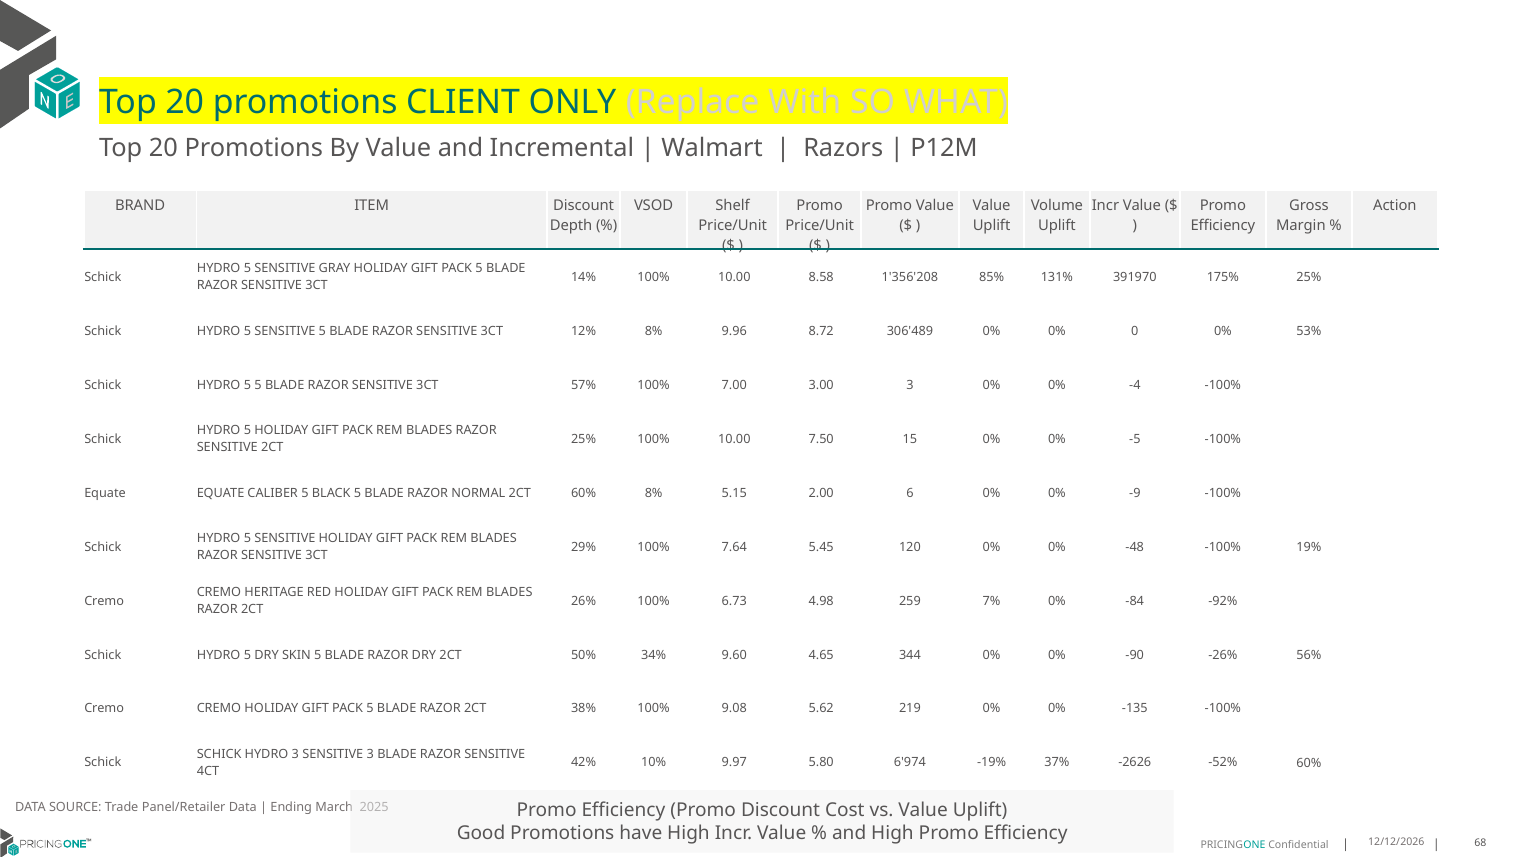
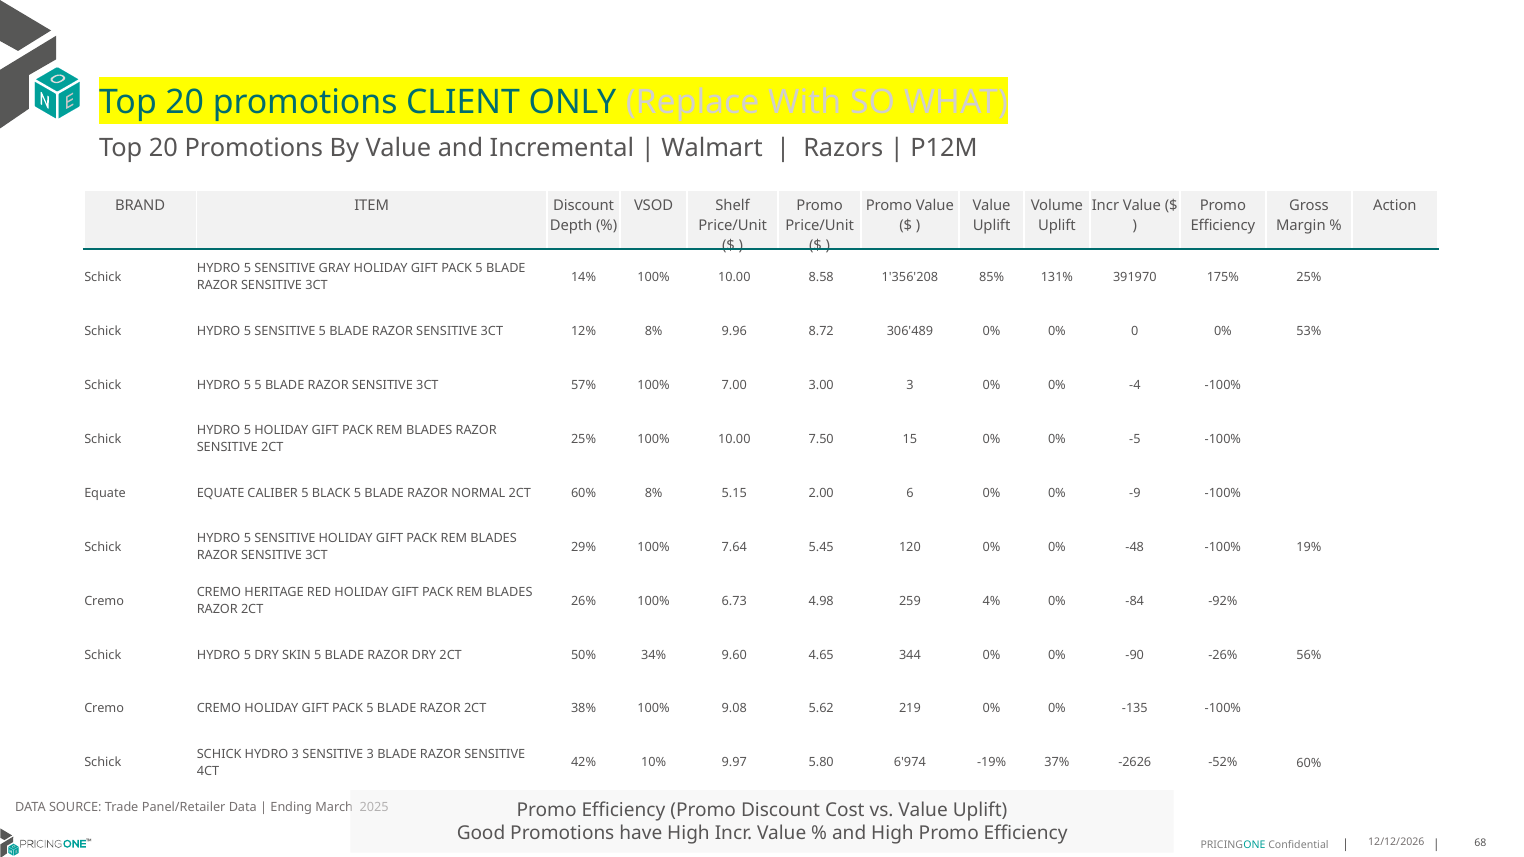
7%: 7% -> 4%
